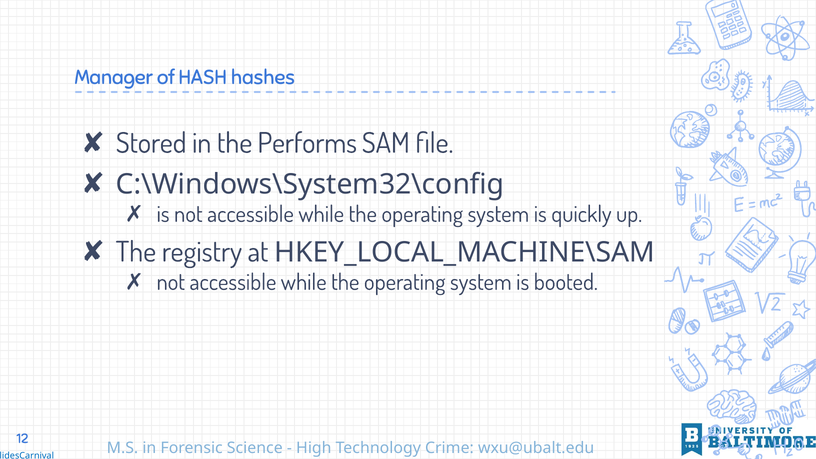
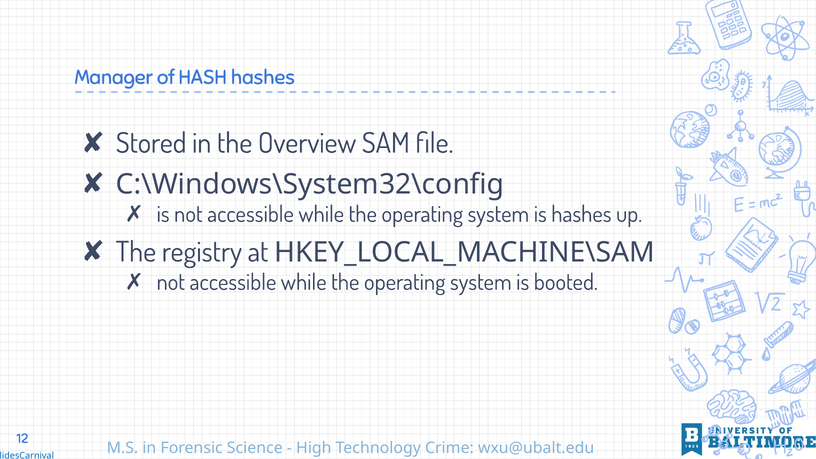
Performs: Performs -> Overview
is quickly: quickly -> hashes
